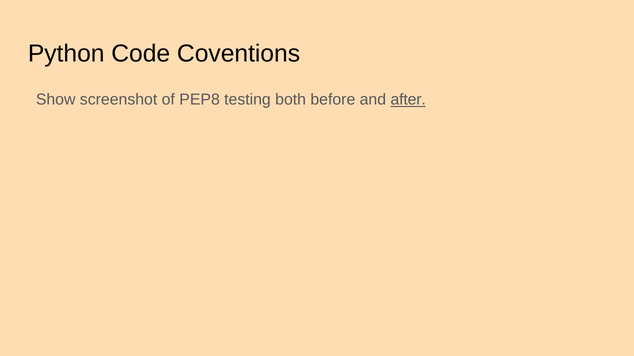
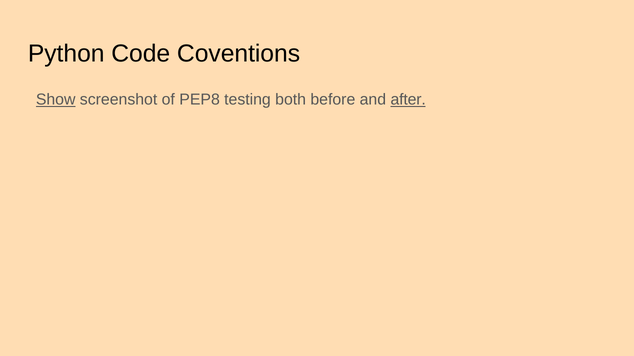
Show underline: none -> present
